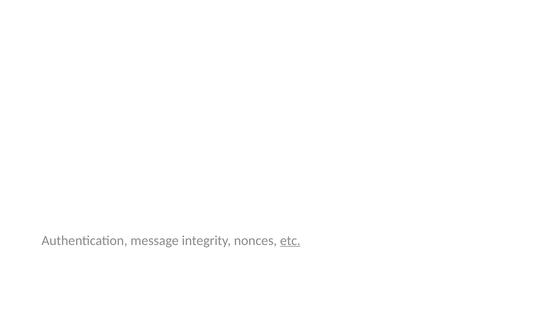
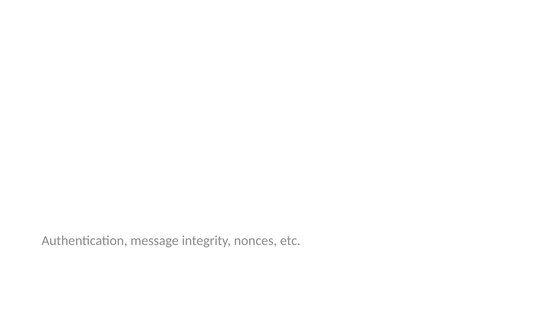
etc underline: present -> none
